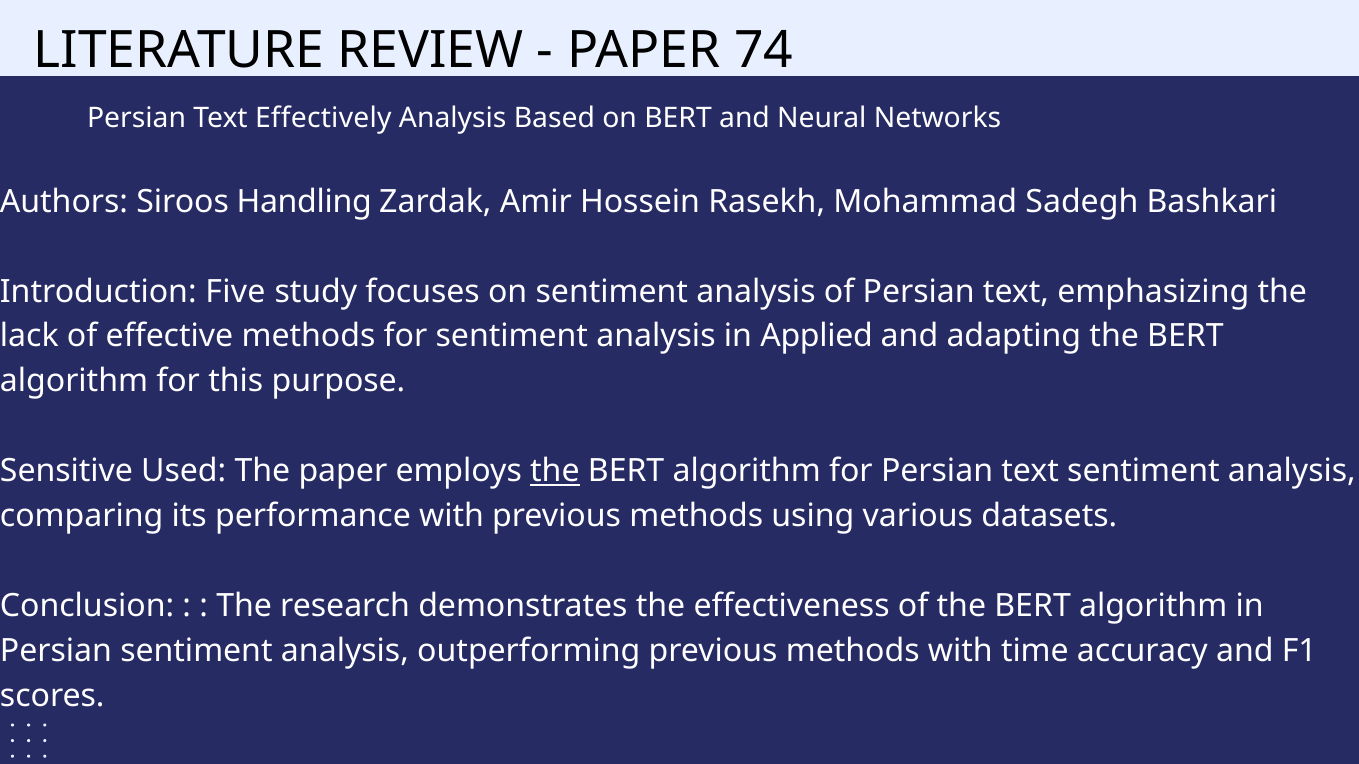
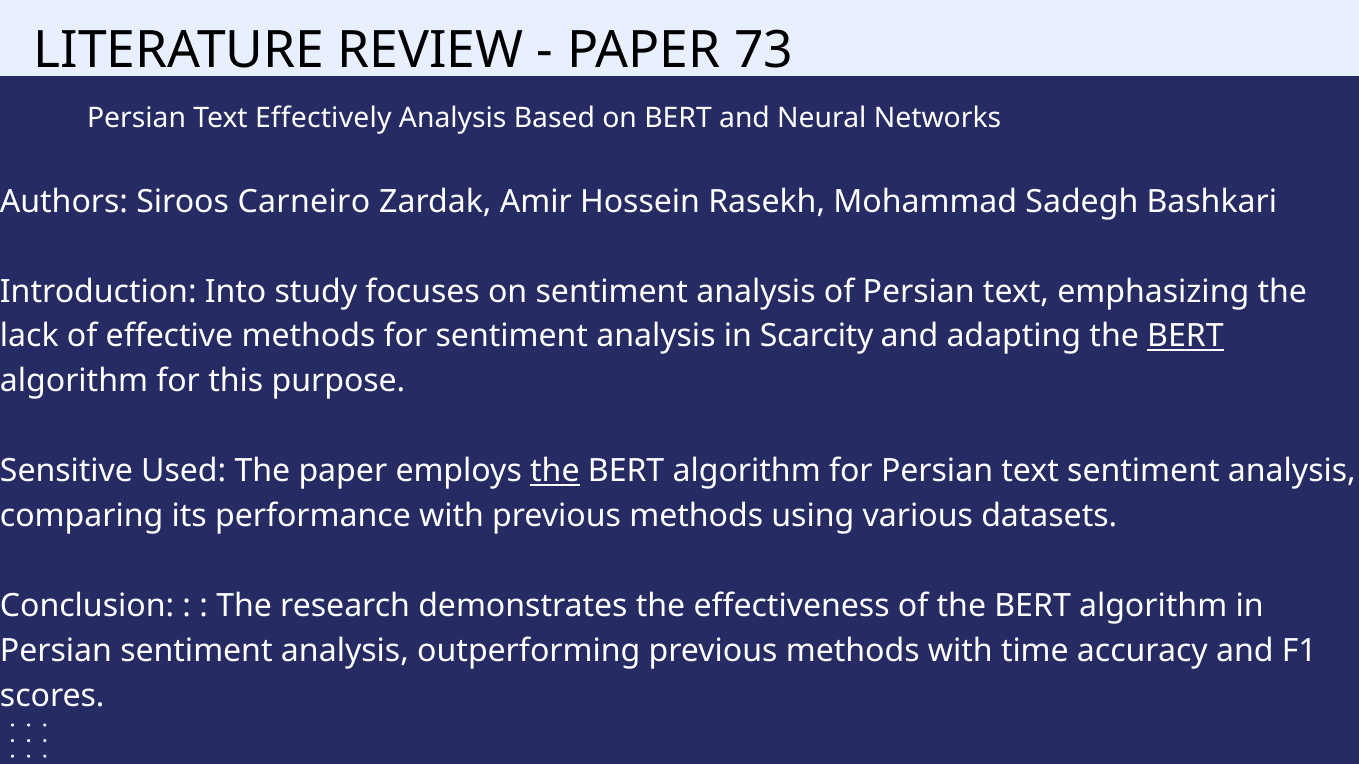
74: 74 -> 73
Handling: Handling -> Carneiro
Five: Five -> Into
Applied: Applied -> Scarcity
BERT at (1185, 337) underline: none -> present
